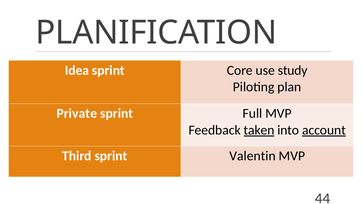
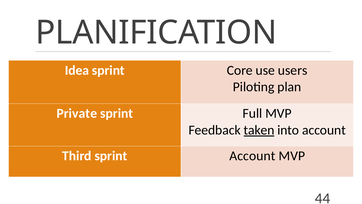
study: study -> users
account at (324, 130) underline: present -> none
sprint Valentin: Valentin -> Account
